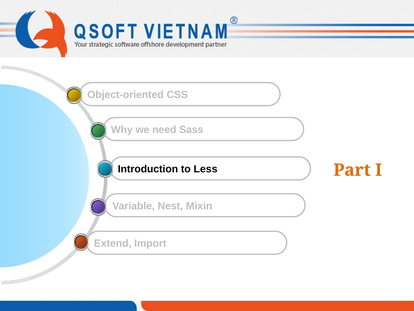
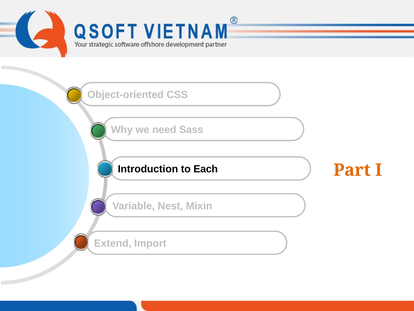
Less: Less -> Each
